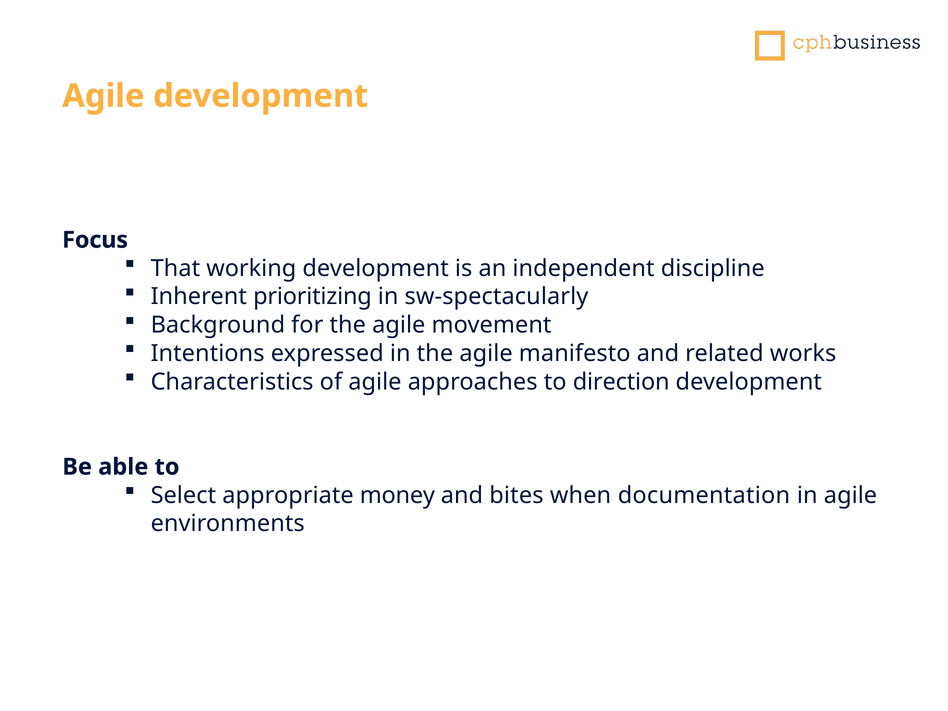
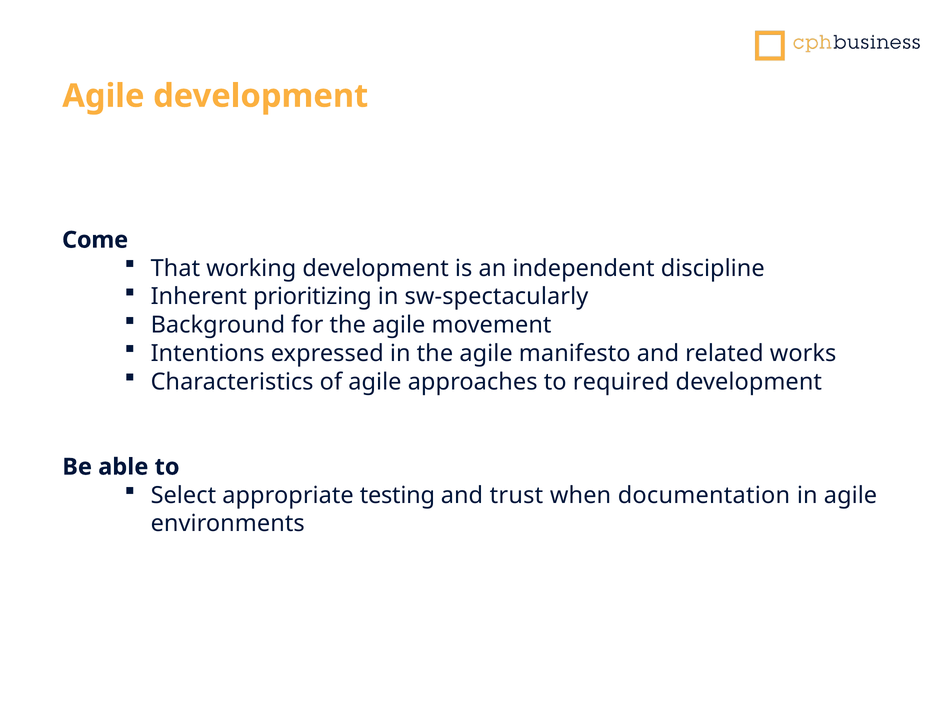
Focus: Focus -> Come
direction: direction -> required
money: money -> testing
bites: bites -> trust
